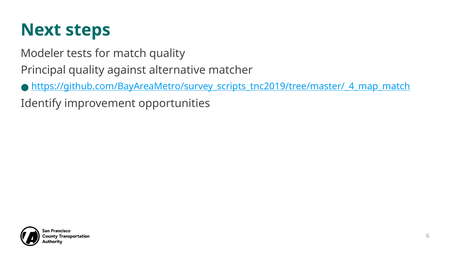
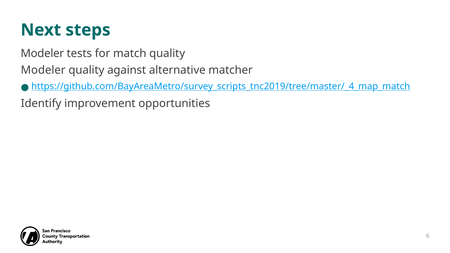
Principal at (43, 70): Principal -> Modeler
